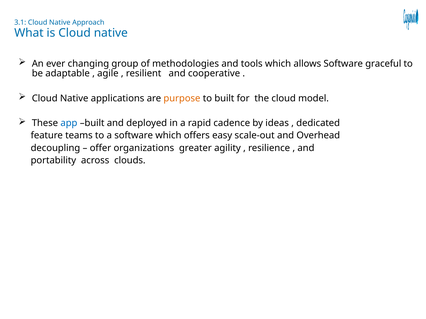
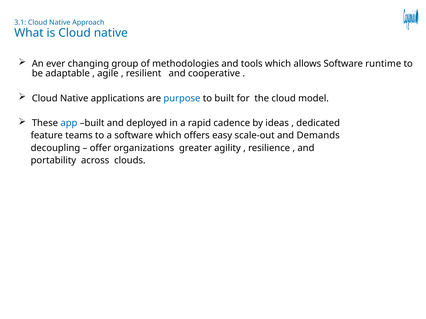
graceful: graceful -> runtime
purpose colour: orange -> blue
Overhead: Overhead -> Demands
